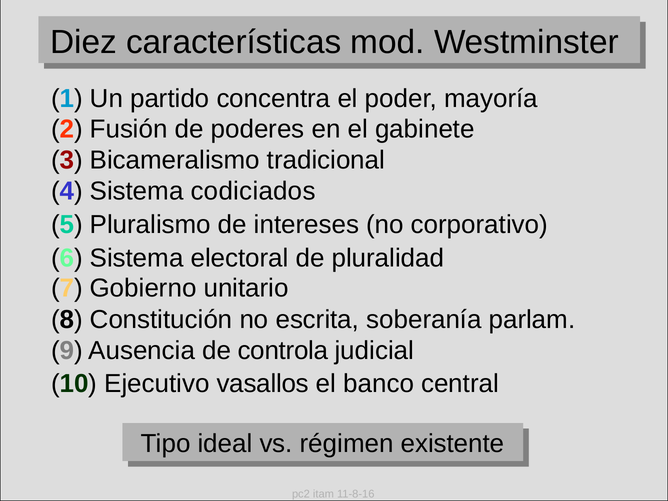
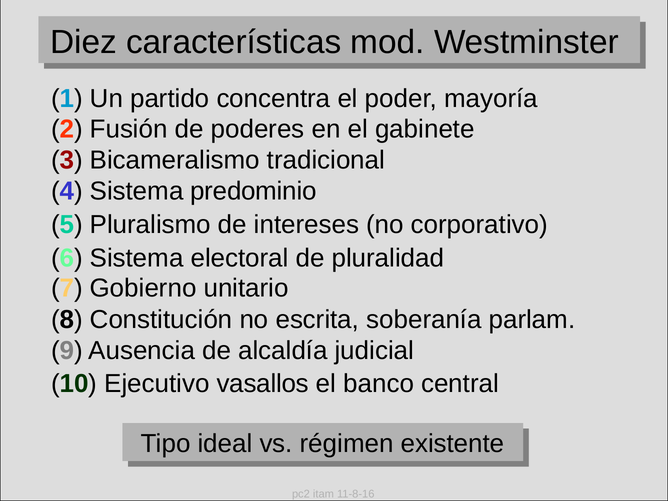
codiciados: codiciados -> predominio
controla: controla -> alcaldía
